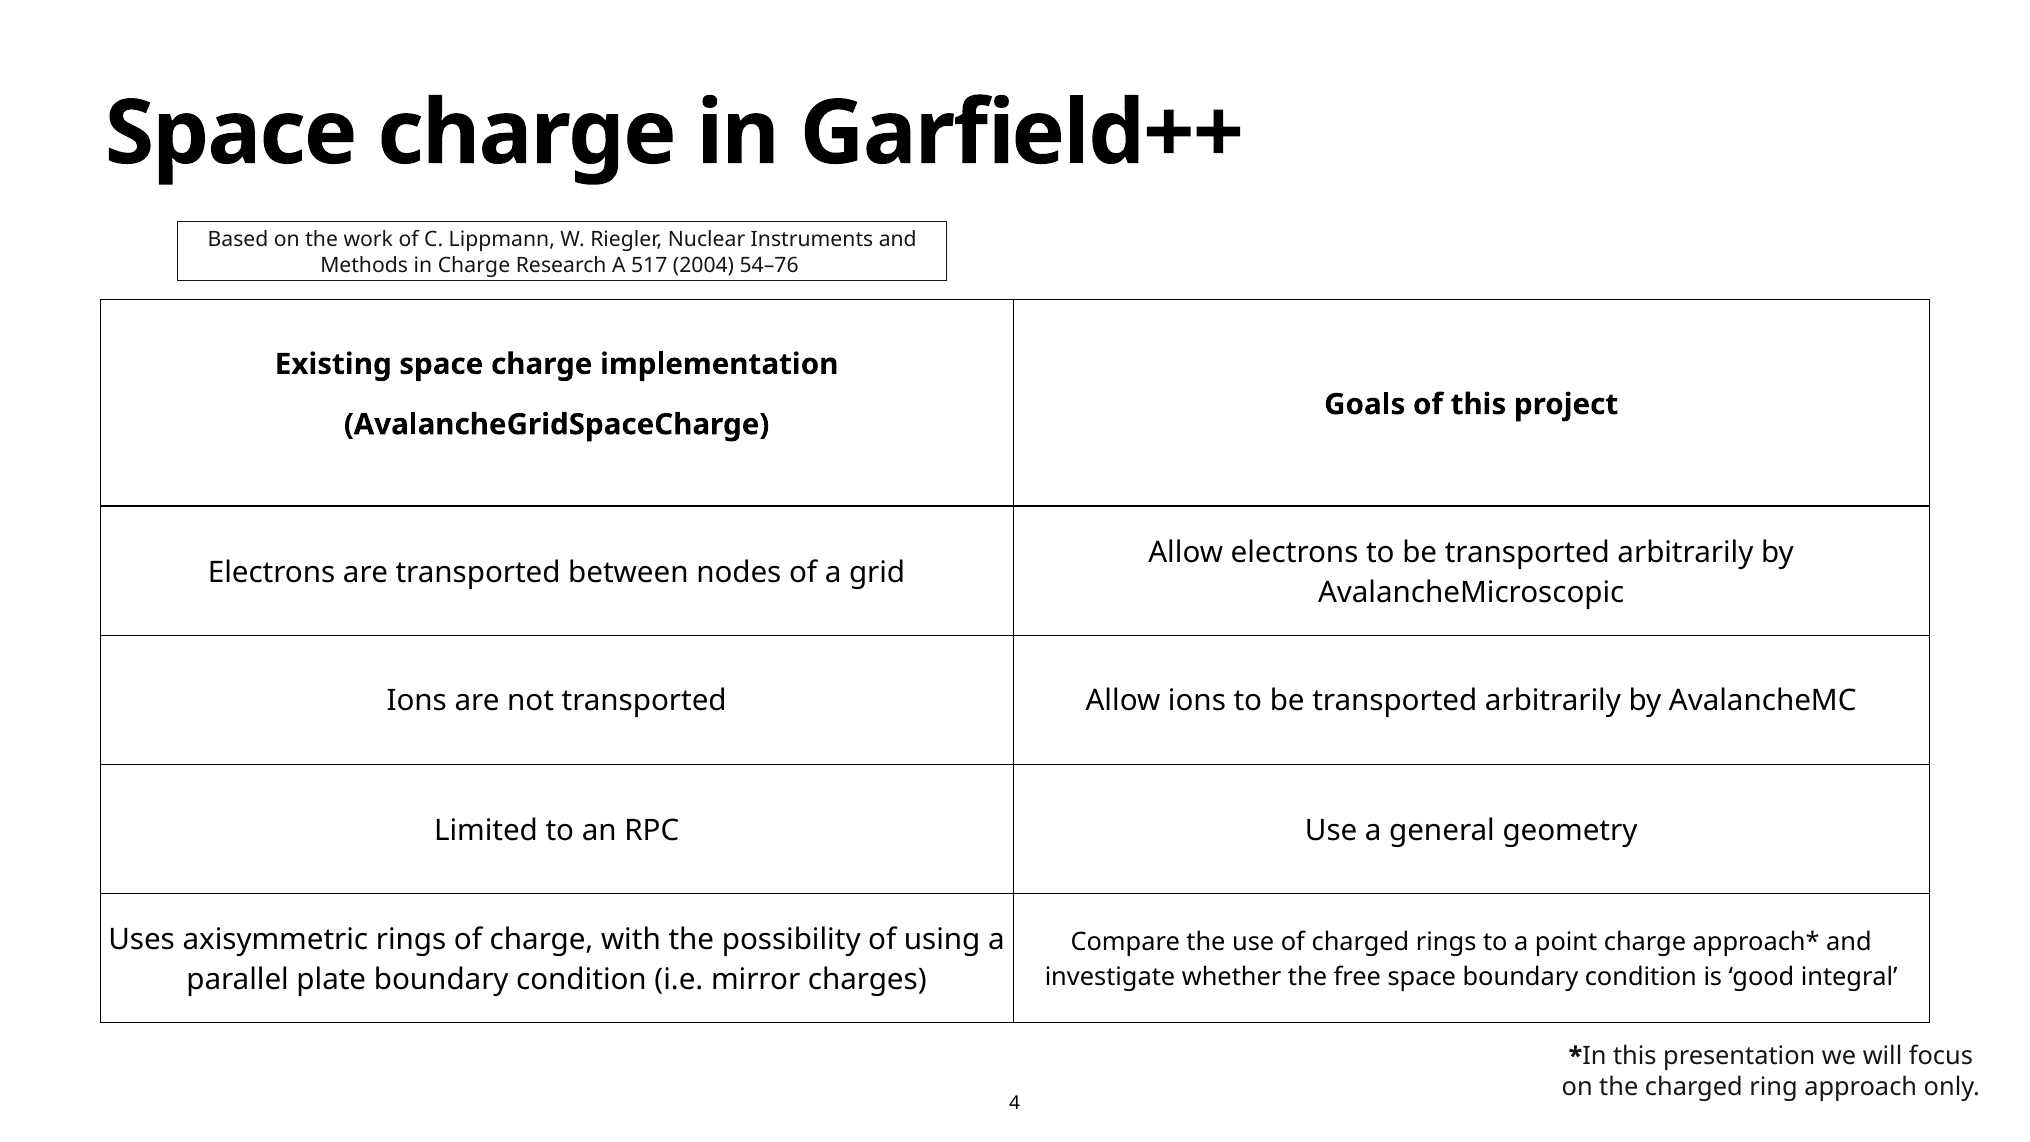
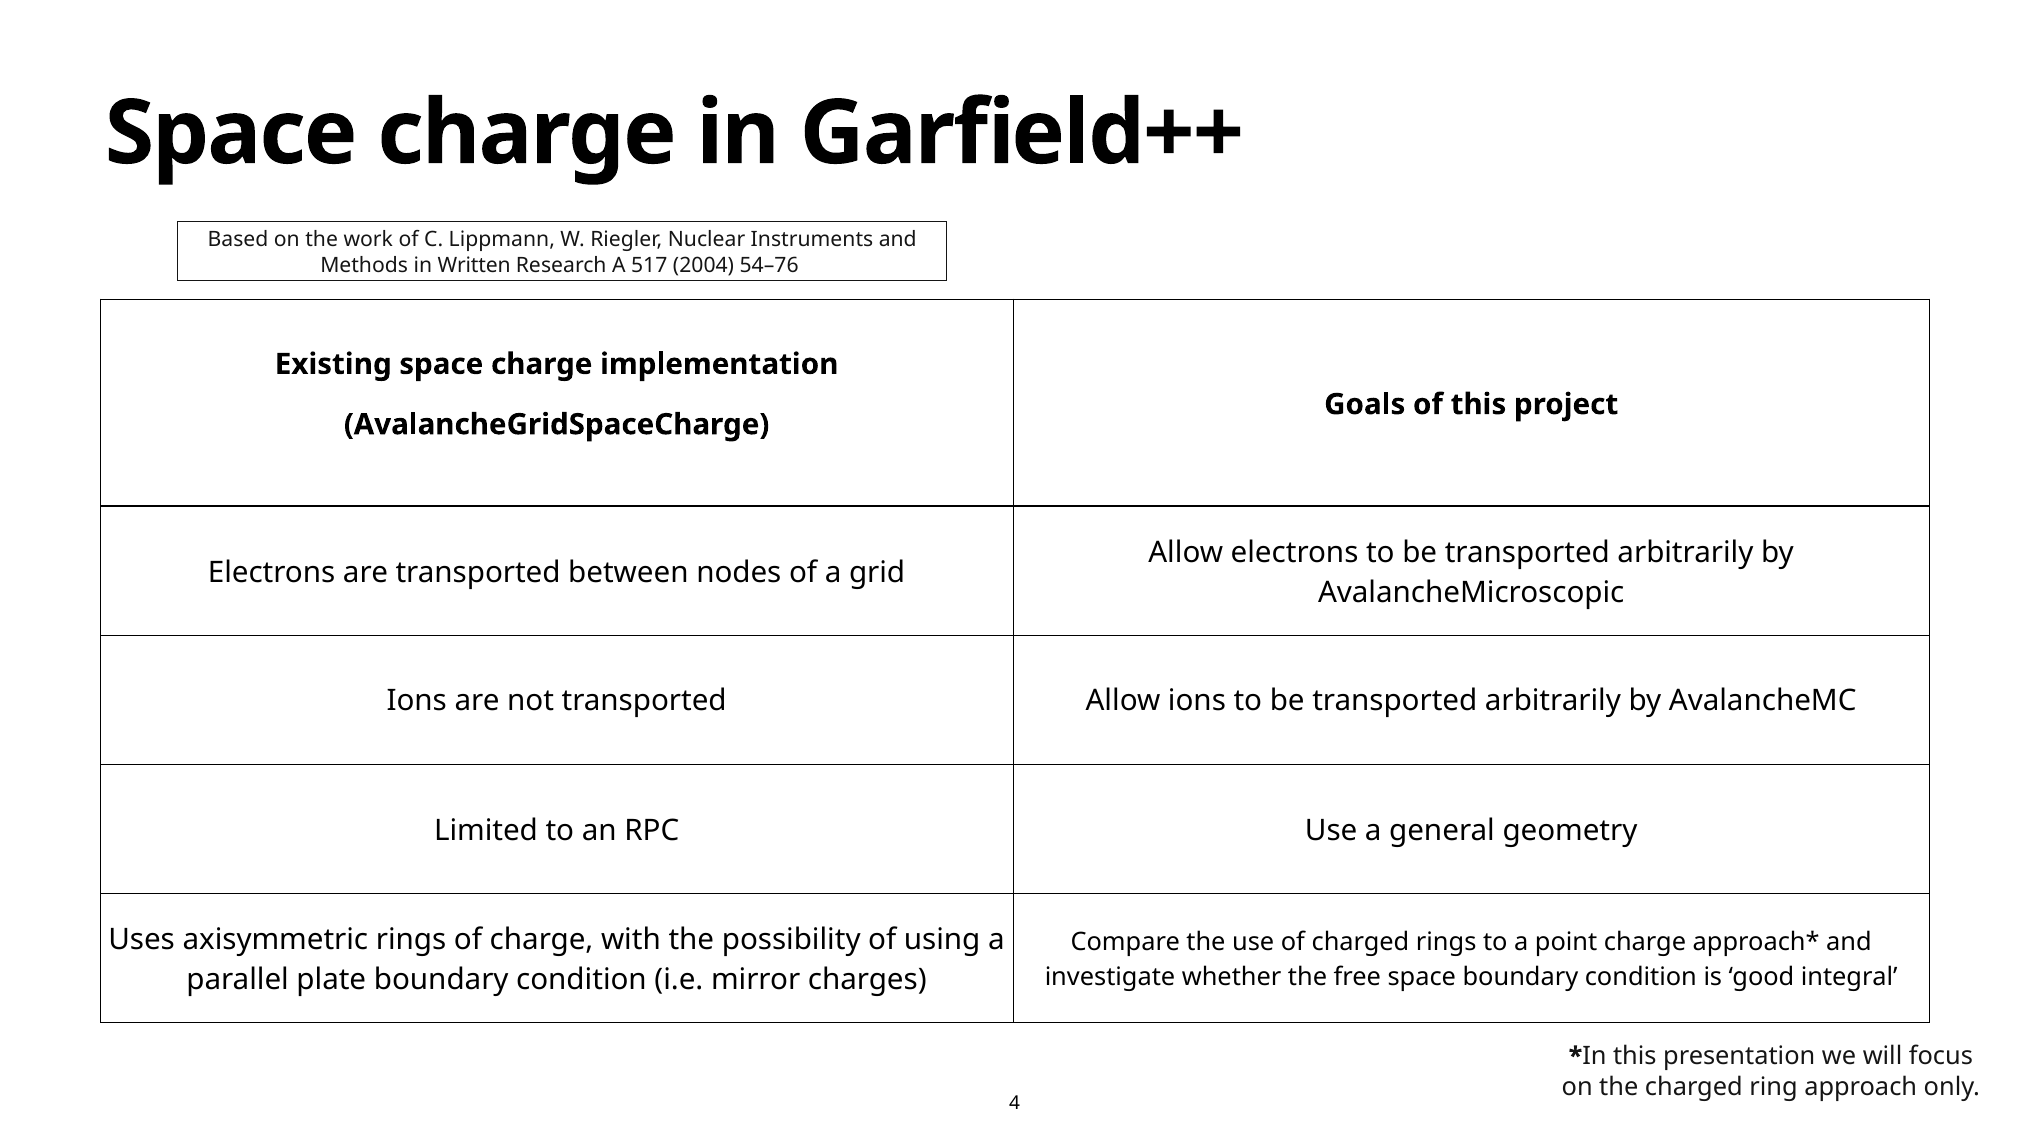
in Charge: Charge -> Written
